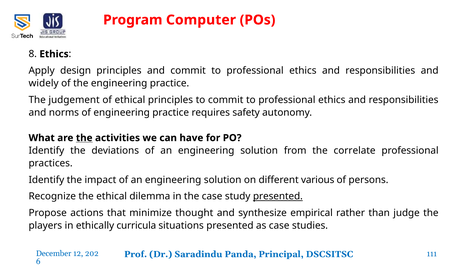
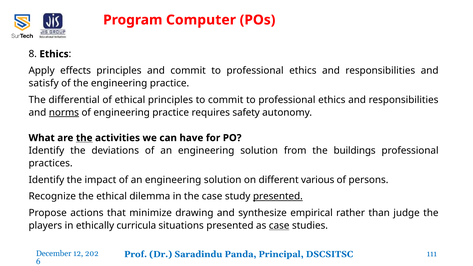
design: design -> effects
widely: widely -> satisfy
judgement: judgement -> differential
norms underline: none -> present
correlate: correlate -> buildings
thought: thought -> drawing
case at (279, 226) underline: none -> present
